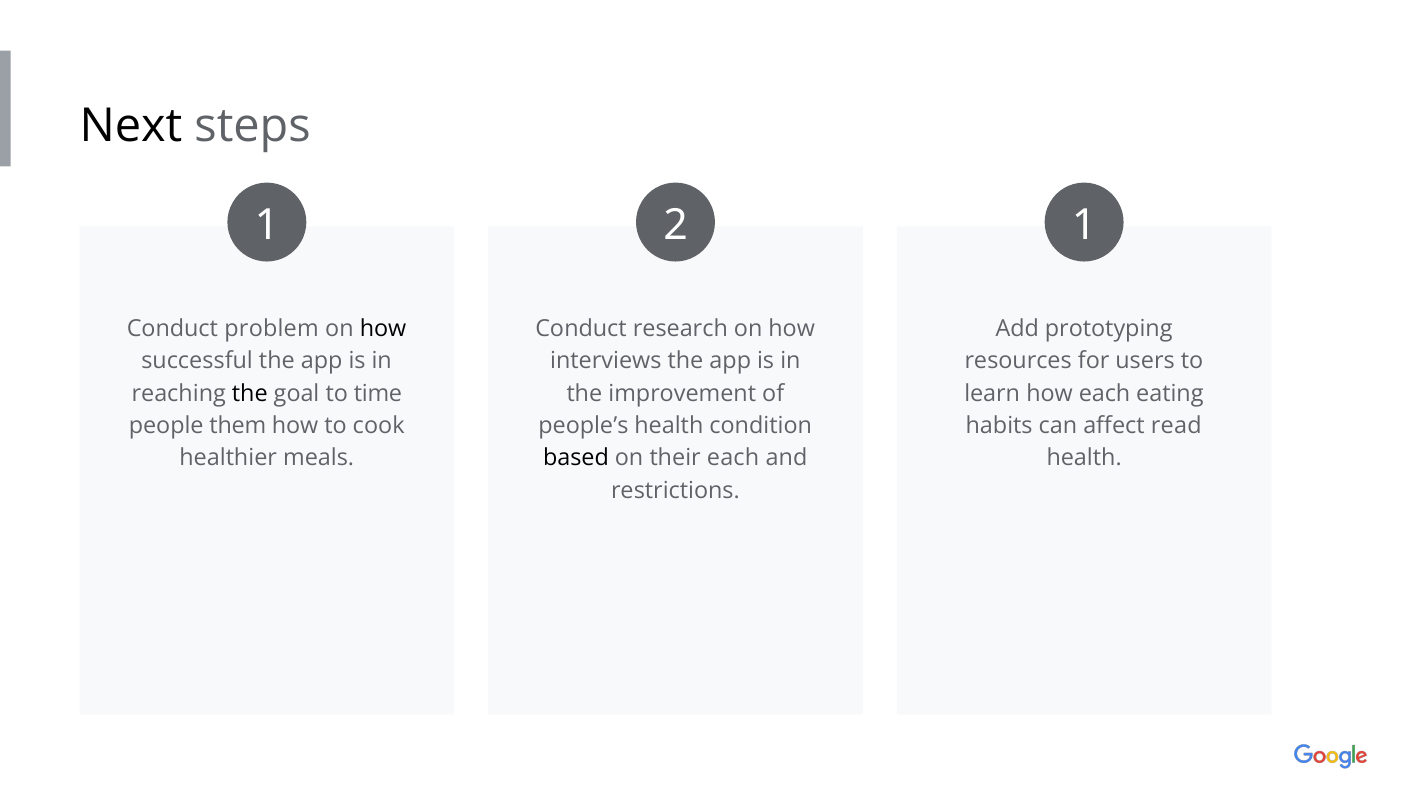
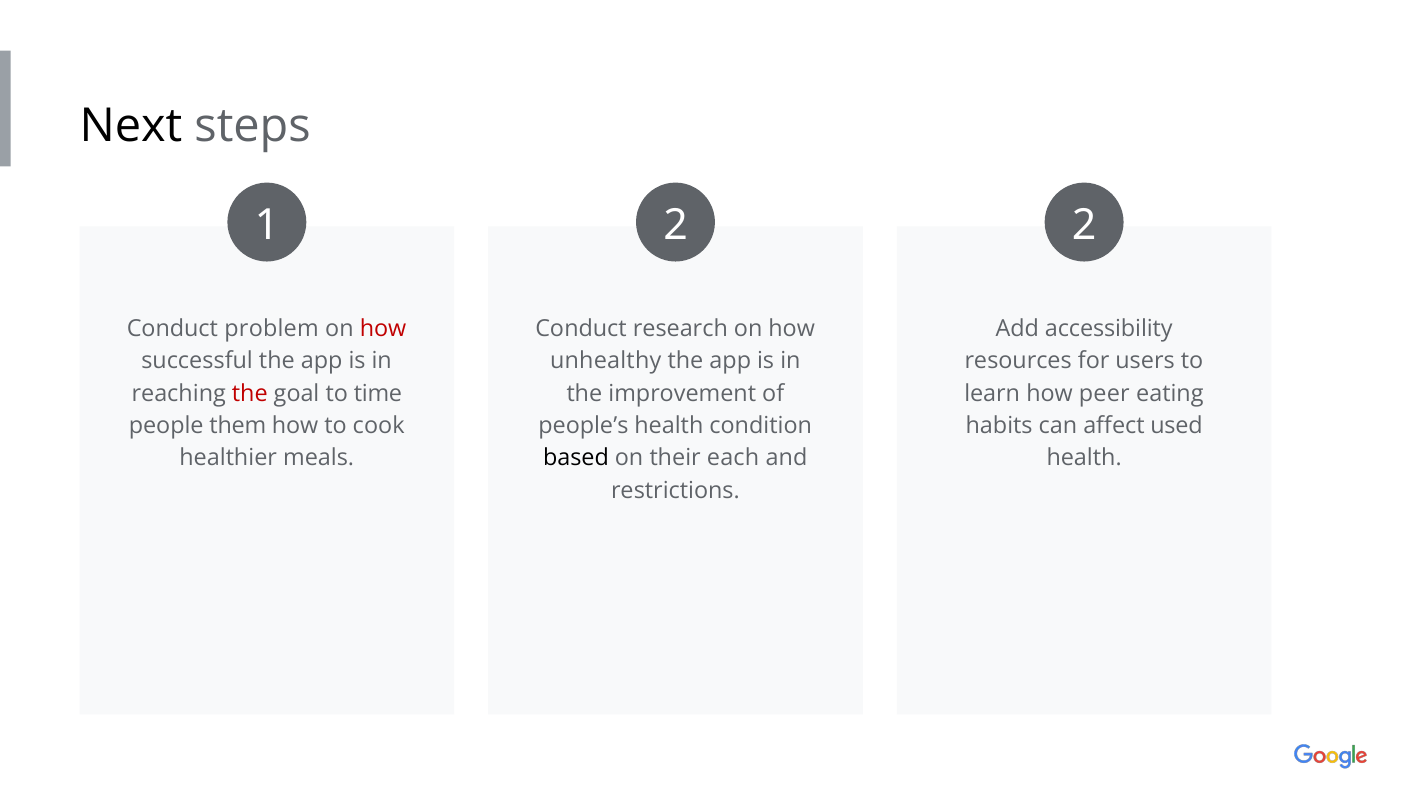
2 1: 1 -> 2
how at (383, 329) colour: black -> red
prototyping: prototyping -> accessibility
interviews: interviews -> unhealthy
the at (250, 393) colour: black -> red
how each: each -> peer
read: read -> used
